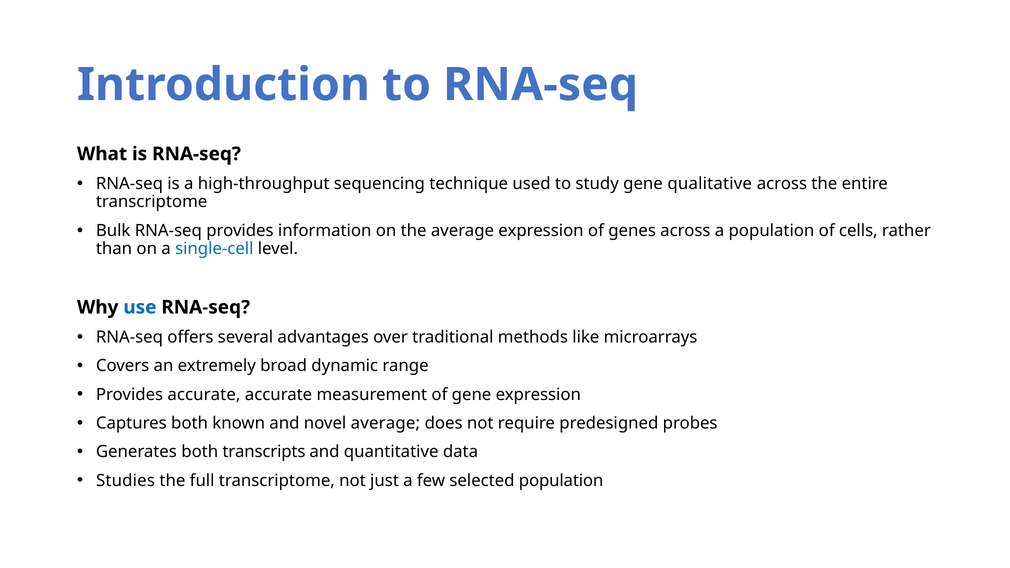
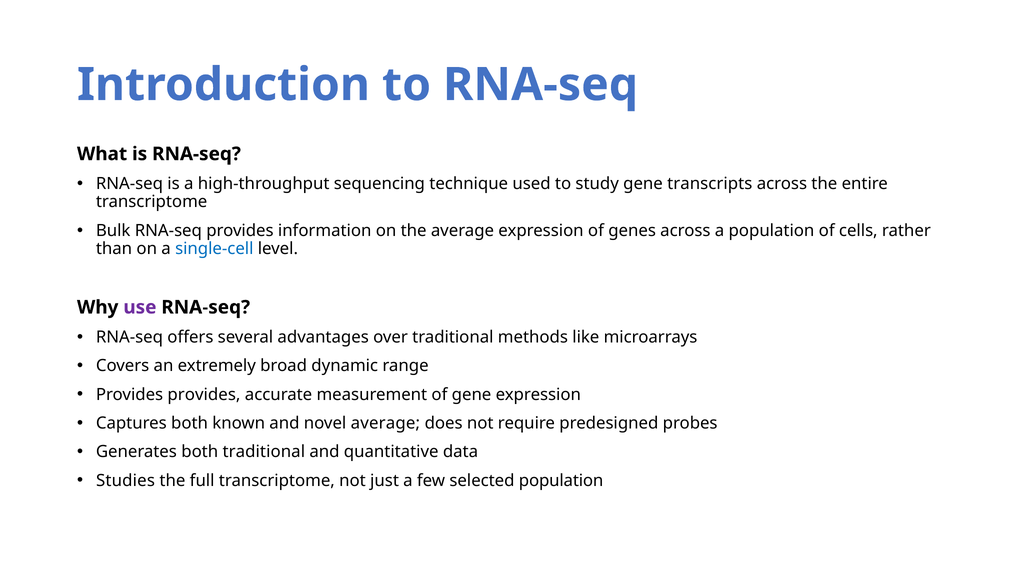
qualitative: qualitative -> transcripts
use colour: blue -> purple
Provides accurate: accurate -> provides
both transcripts: transcripts -> traditional
